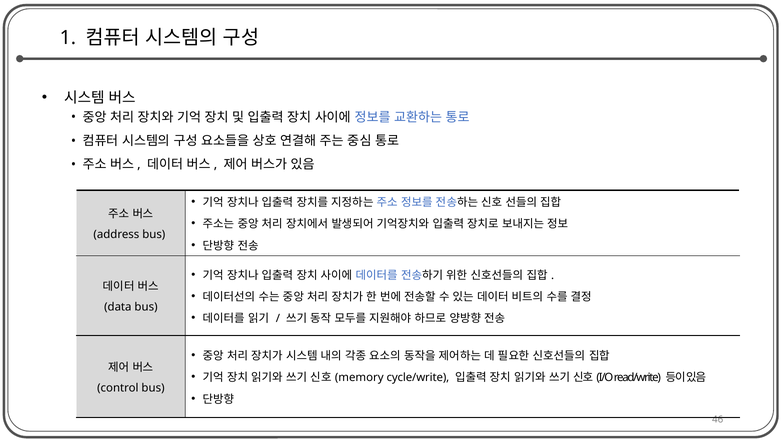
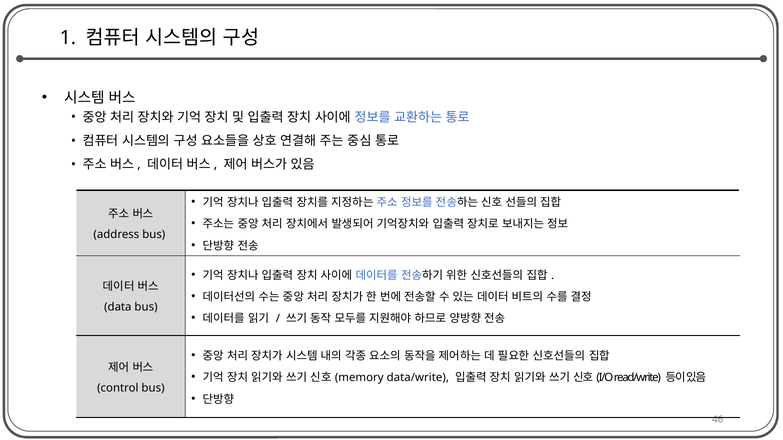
cycle/write: cycle/write -> data/write
